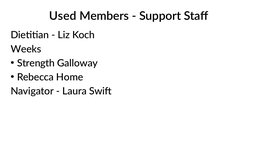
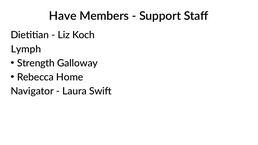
Used: Used -> Have
Weeks: Weeks -> Lymph
